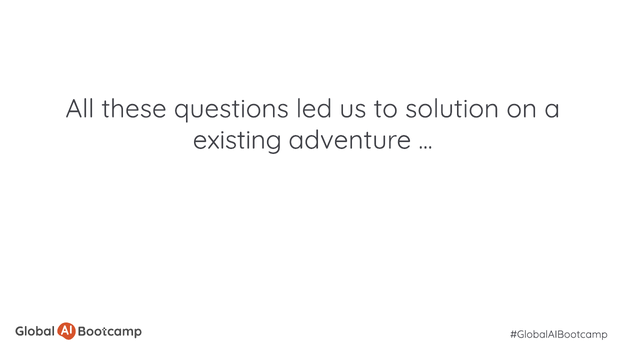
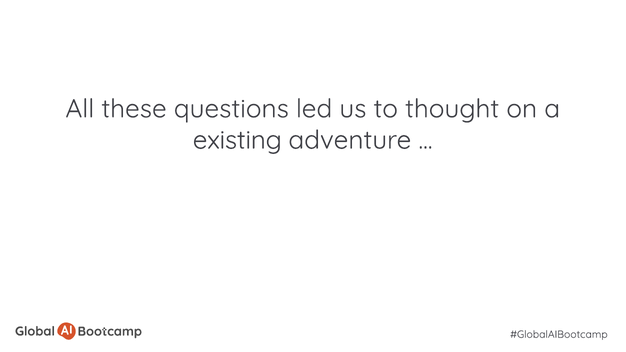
solution: solution -> thought
